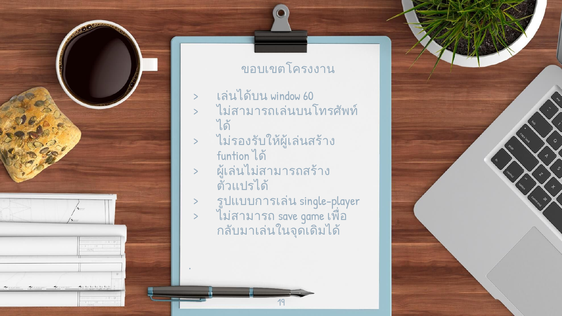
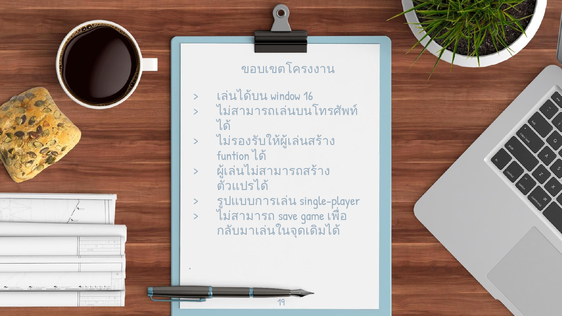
60: 60 -> 16
